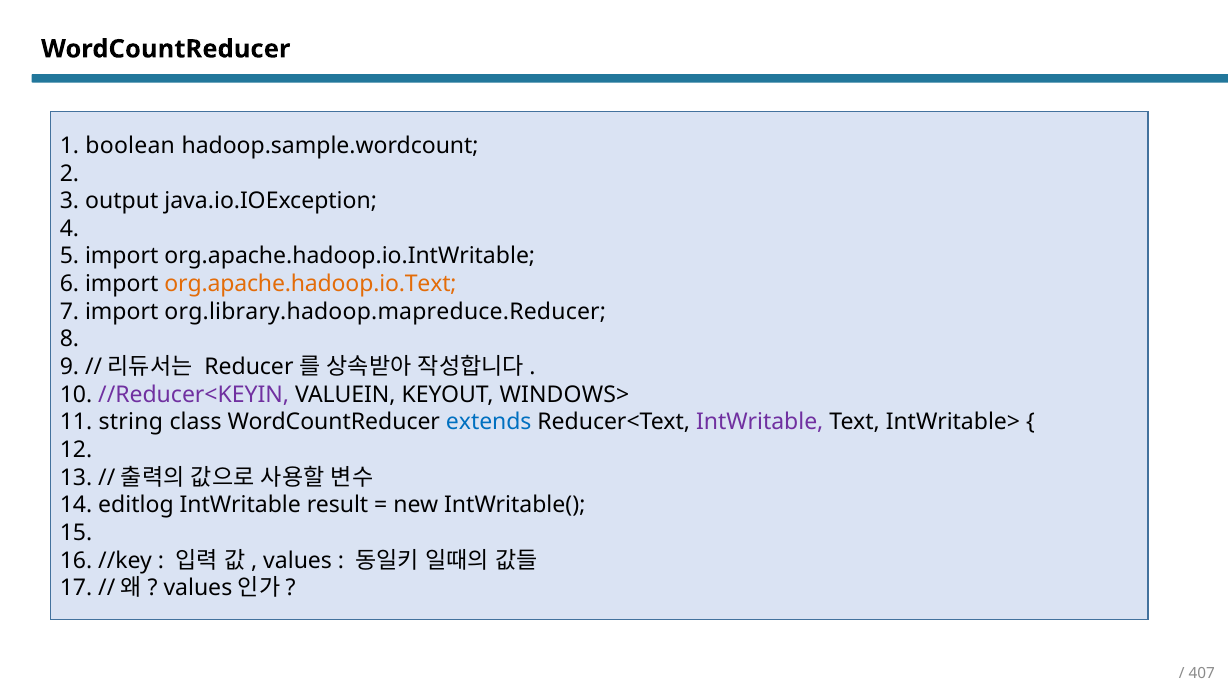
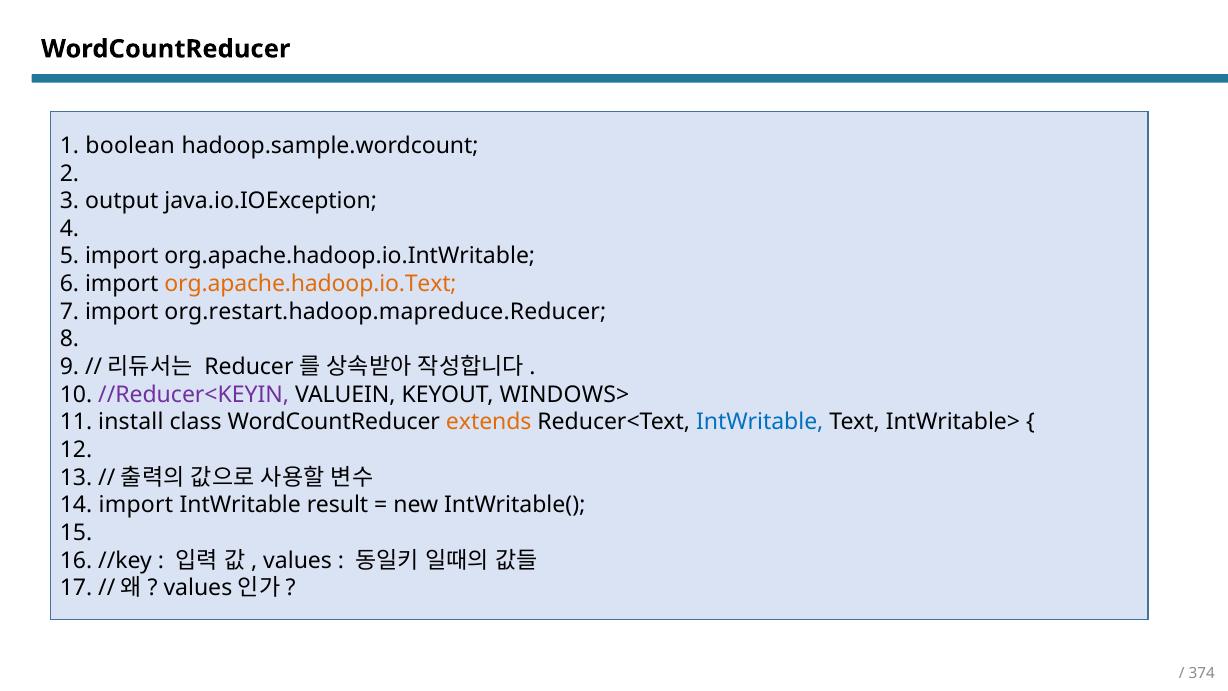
org.library.hadoop.mapreduce.Reducer: org.library.hadoop.mapreduce.Reducer -> org.restart.hadoop.mapreduce.Reducer
string: string -> install
extends colour: blue -> orange
IntWritable at (760, 422) colour: purple -> blue
14 editlog: editlog -> import
407: 407 -> 374
